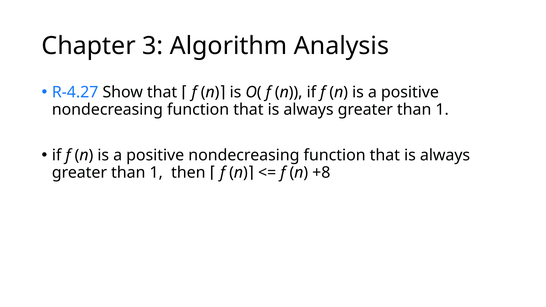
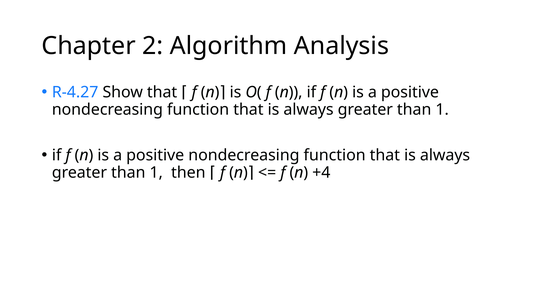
3: 3 -> 2
+8: +8 -> +4
